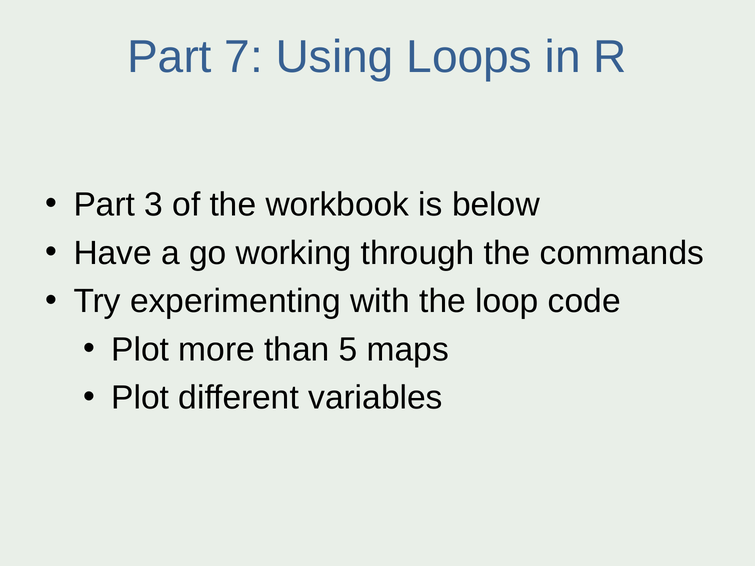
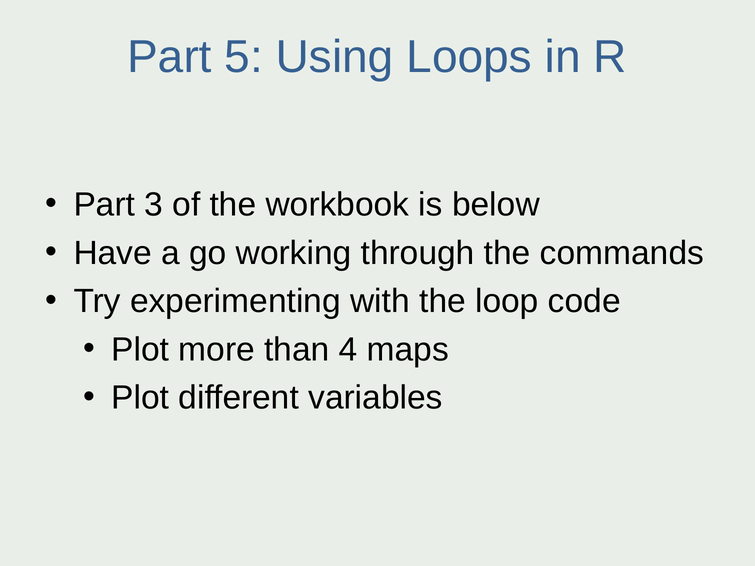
7: 7 -> 5
5: 5 -> 4
